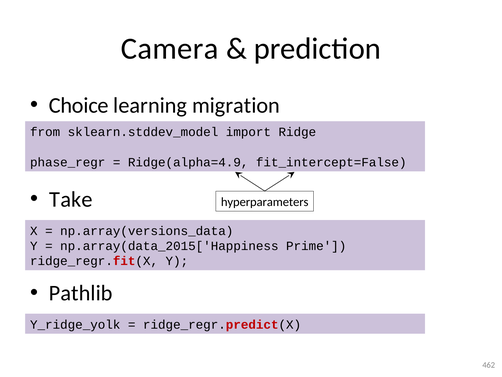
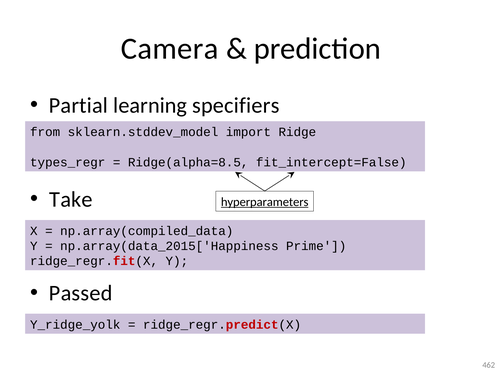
Choice: Choice -> Partial
migration: migration -> specifiers
phase_regr: phase_regr -> types_regr
Ridge(alpha=4.9: Ridge(alpha=4.9 -> Ridge(alpha=8.5
hyperparameters underline: none -> present
np.array(versions_data: np.array(versions_data -> np.array(compiled_data
Pathlib: Pathlib -> Passed
